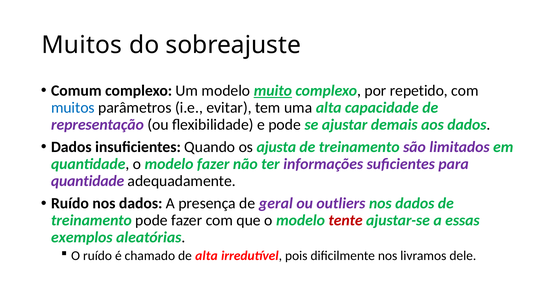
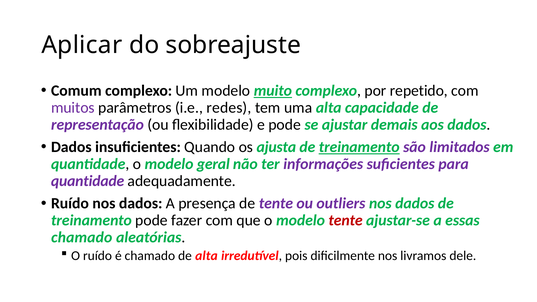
Muitos at (82, 45): Muitos -> Aplicar
muitos at (73, 108) colour: blue -> purple
evitar: evitar -> redes
treinamento at (359, 147) underline: none -> present
modelo fazer: fazer -> geral
de geral: geral -> tente
exemplos at (82, 237): exemplos -> chamado
